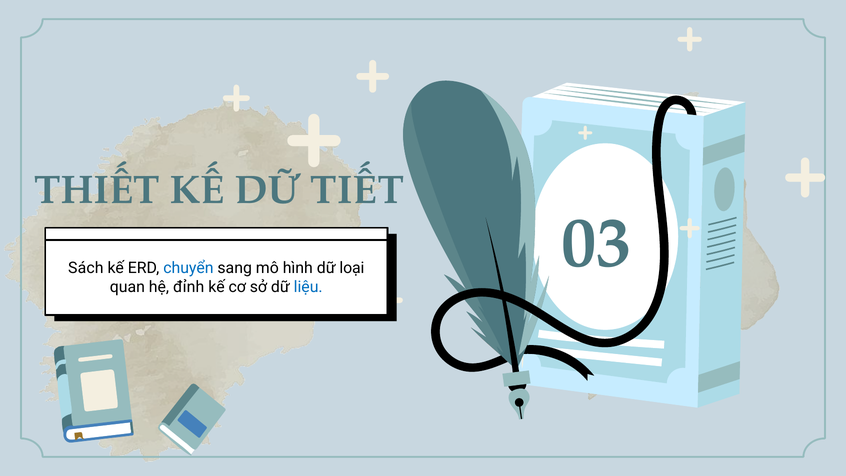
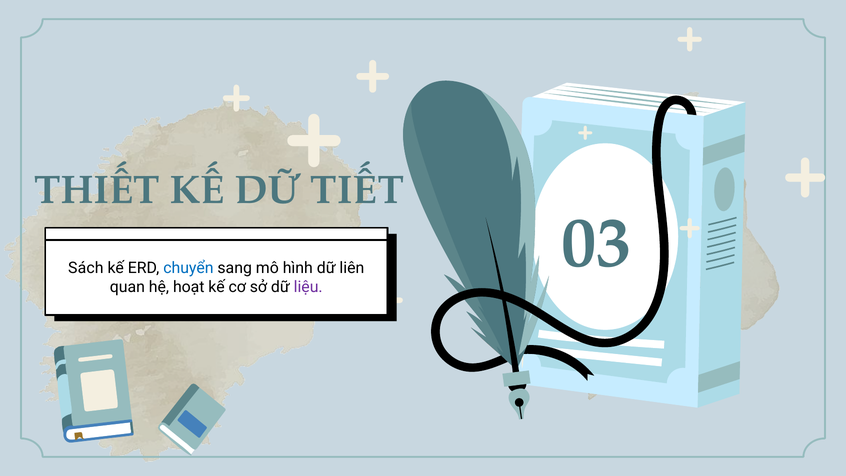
loại: loại -> liên
đỉnh: đỉnh -> hoạt
liệu colour: blue -> purple
